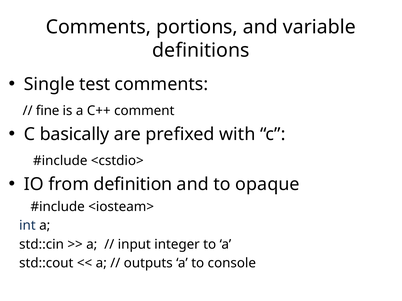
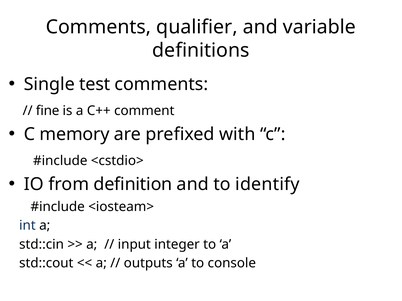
portions: portions -> qualifier
basically: basically -> memory
opaque: opaque -> identify
